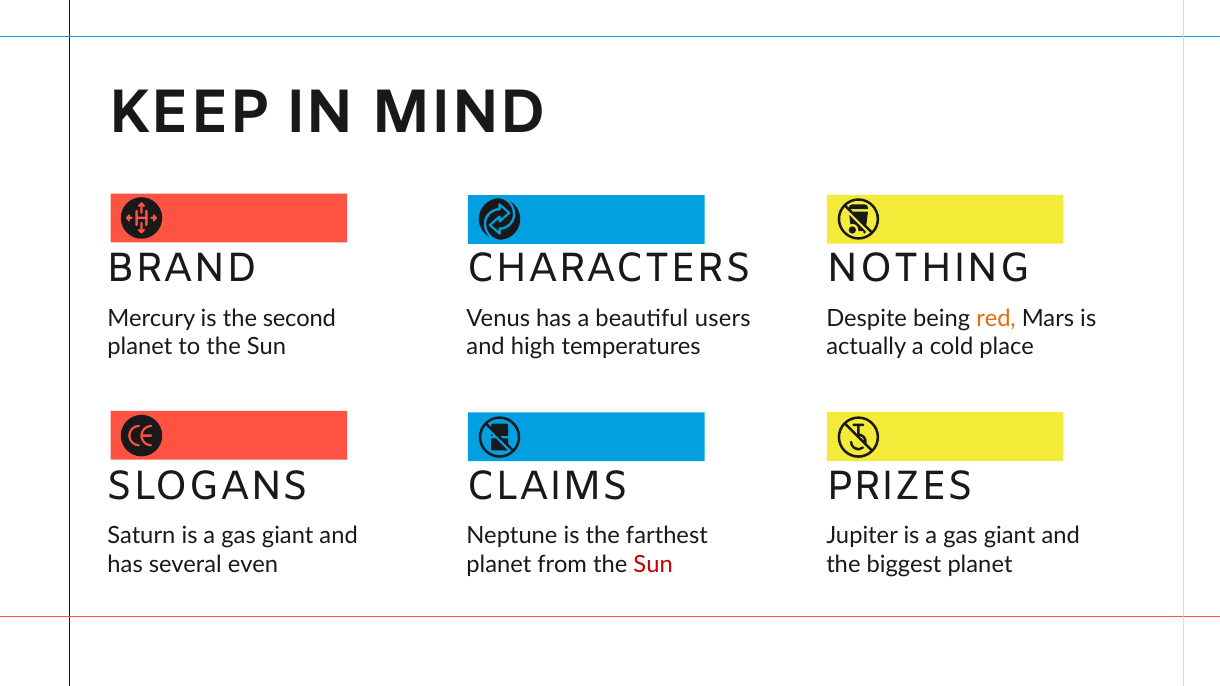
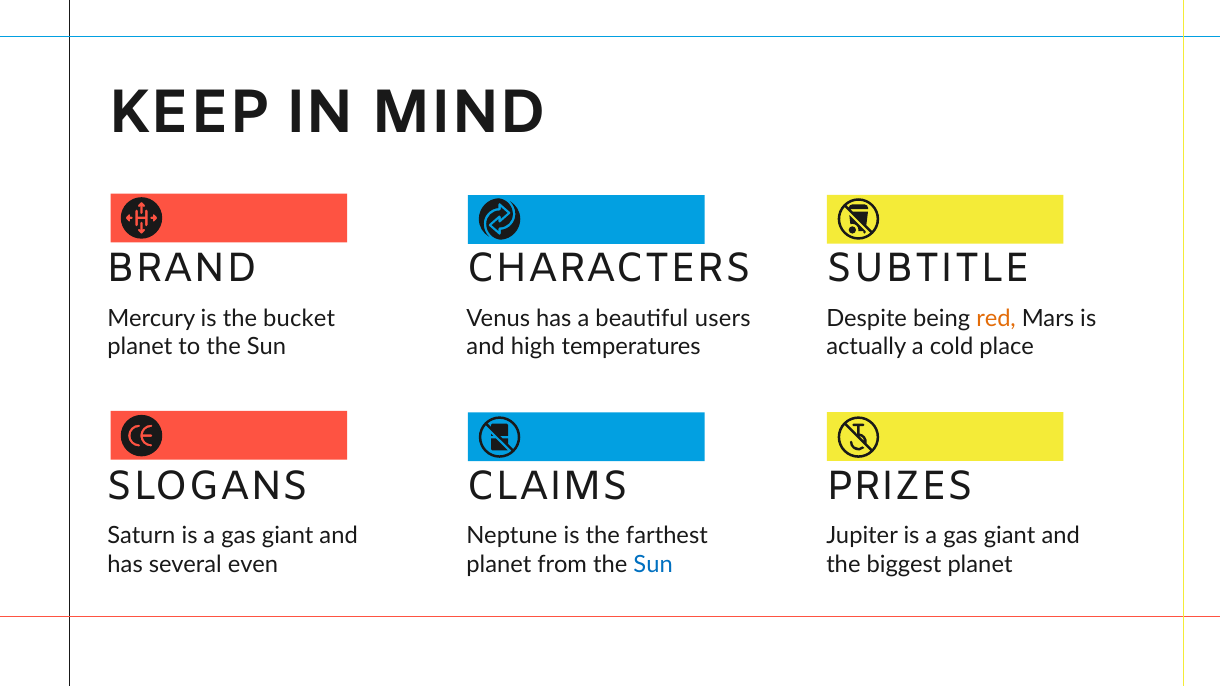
NOTHING: NOTHING -> SUBTITLE
second: second -> bucket
Sun at (653, 565) colour: red -> blue
